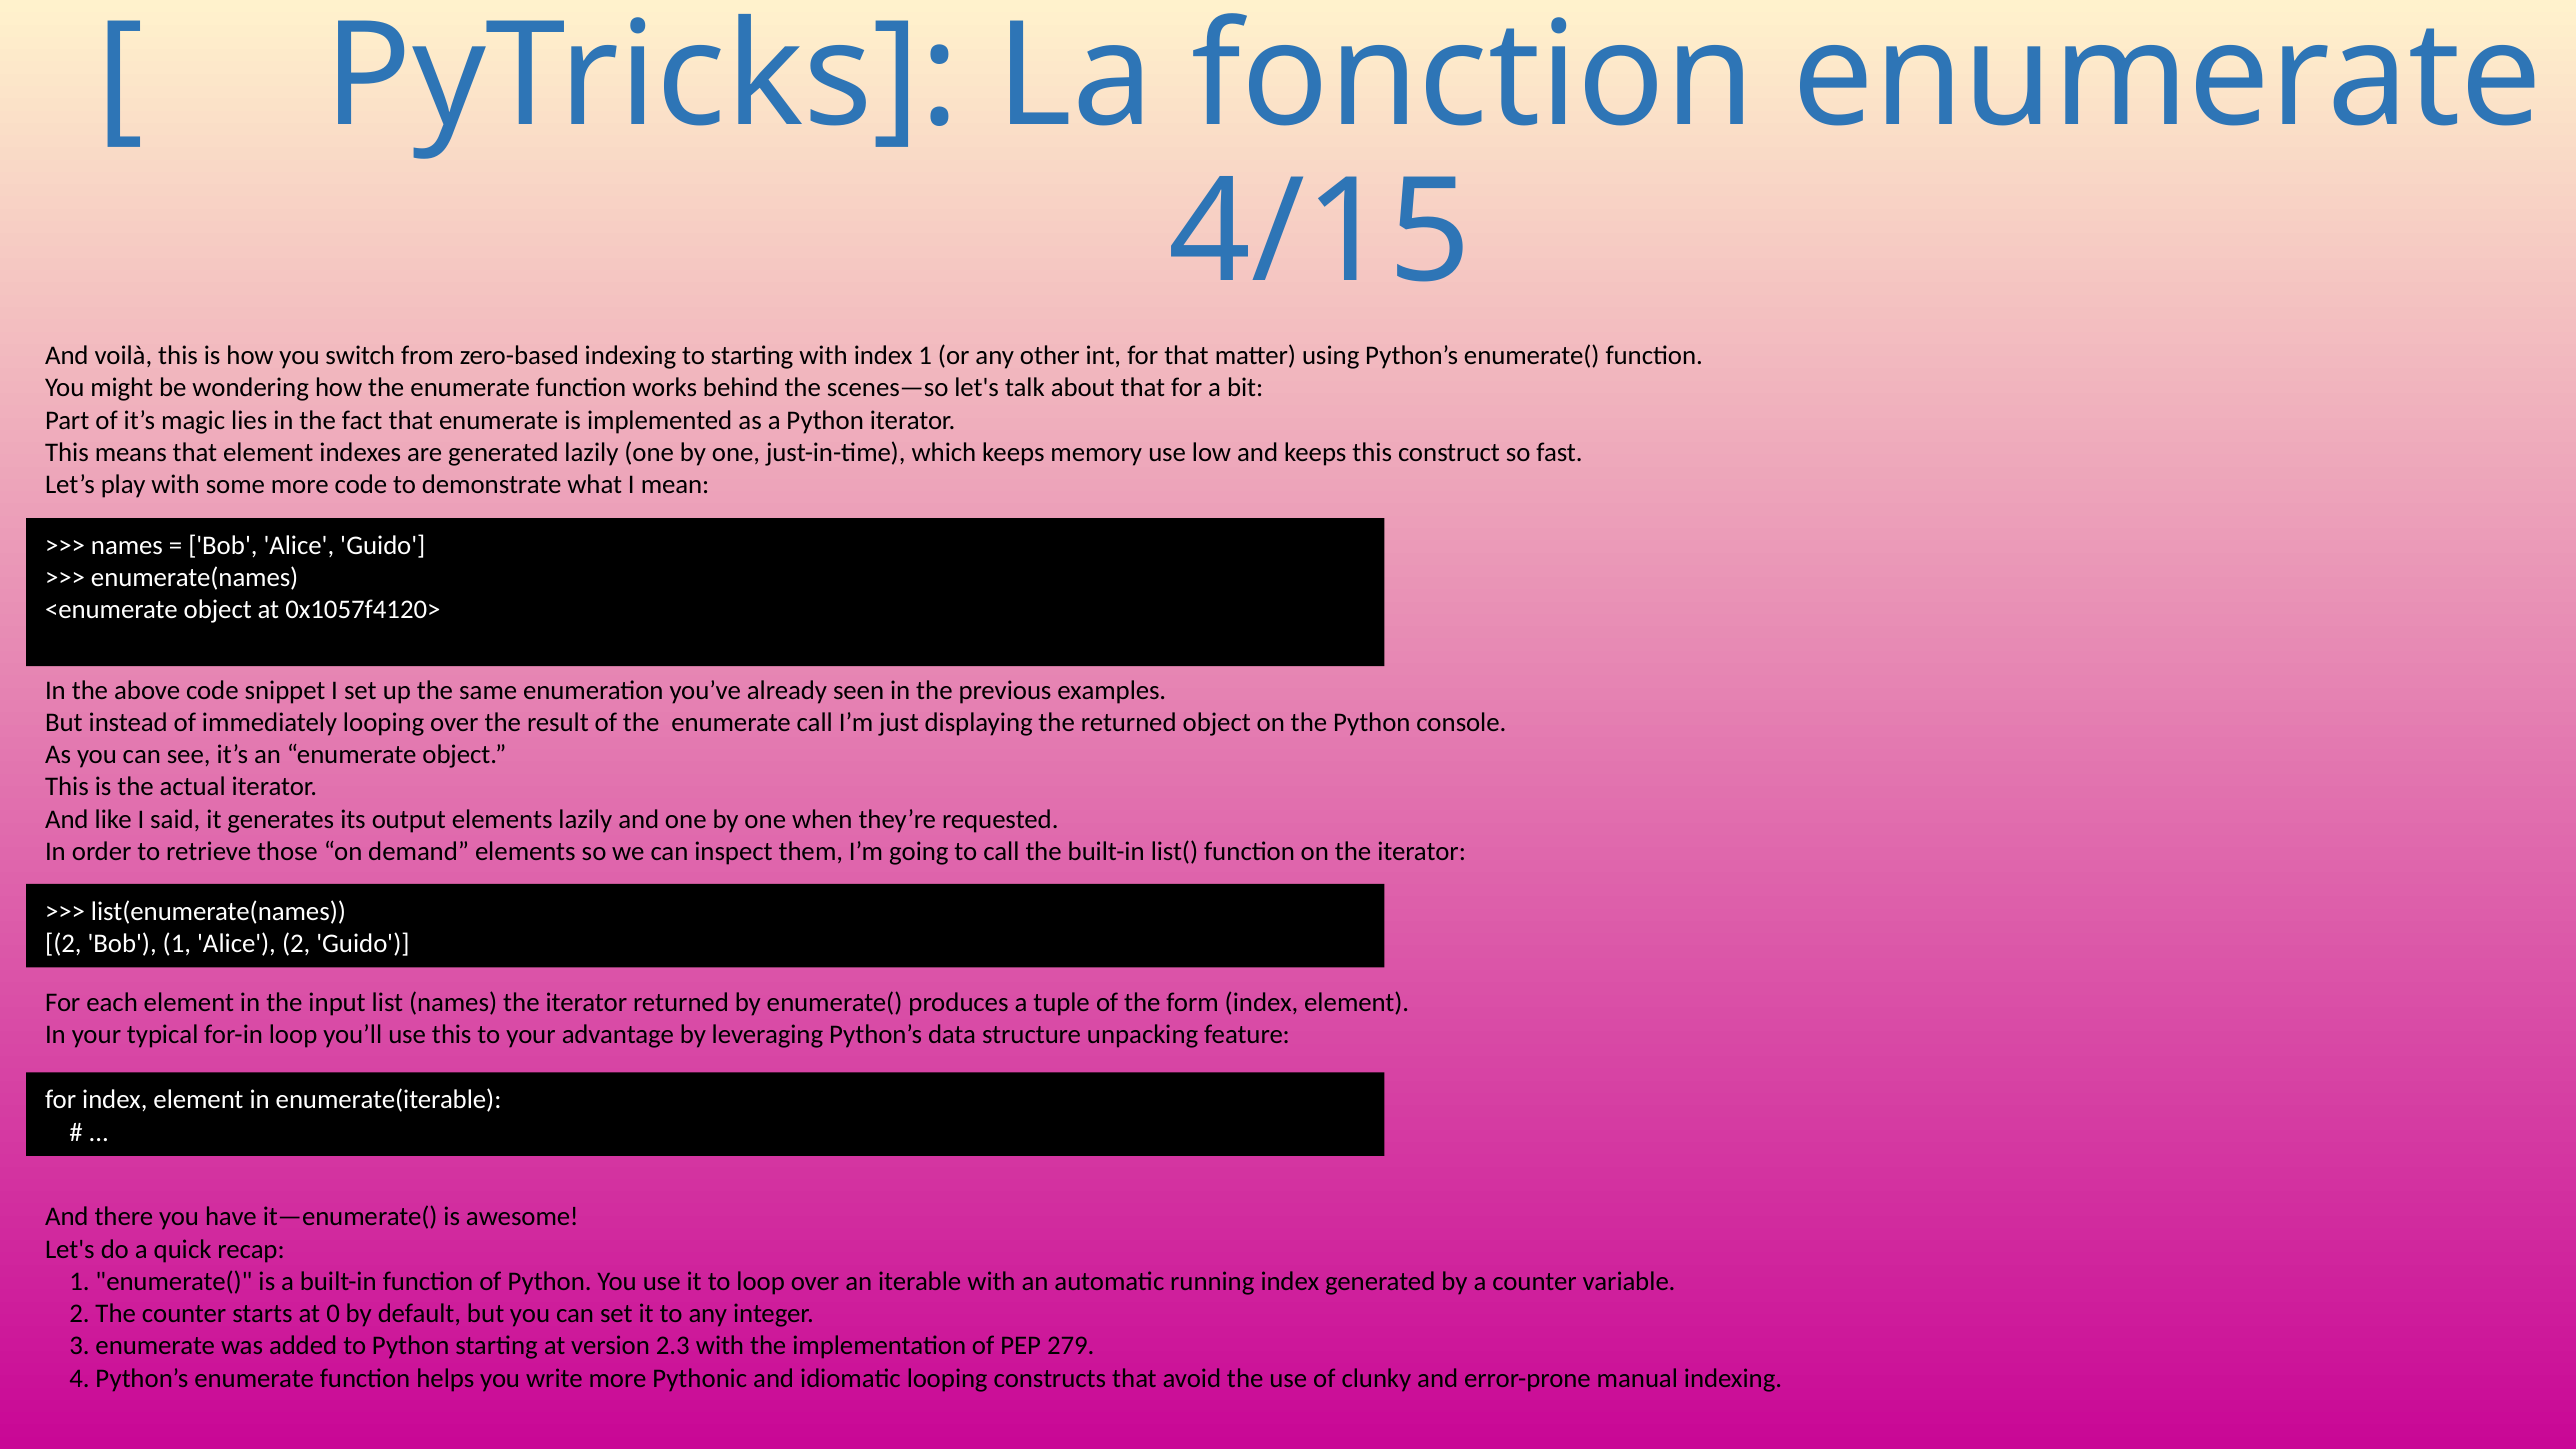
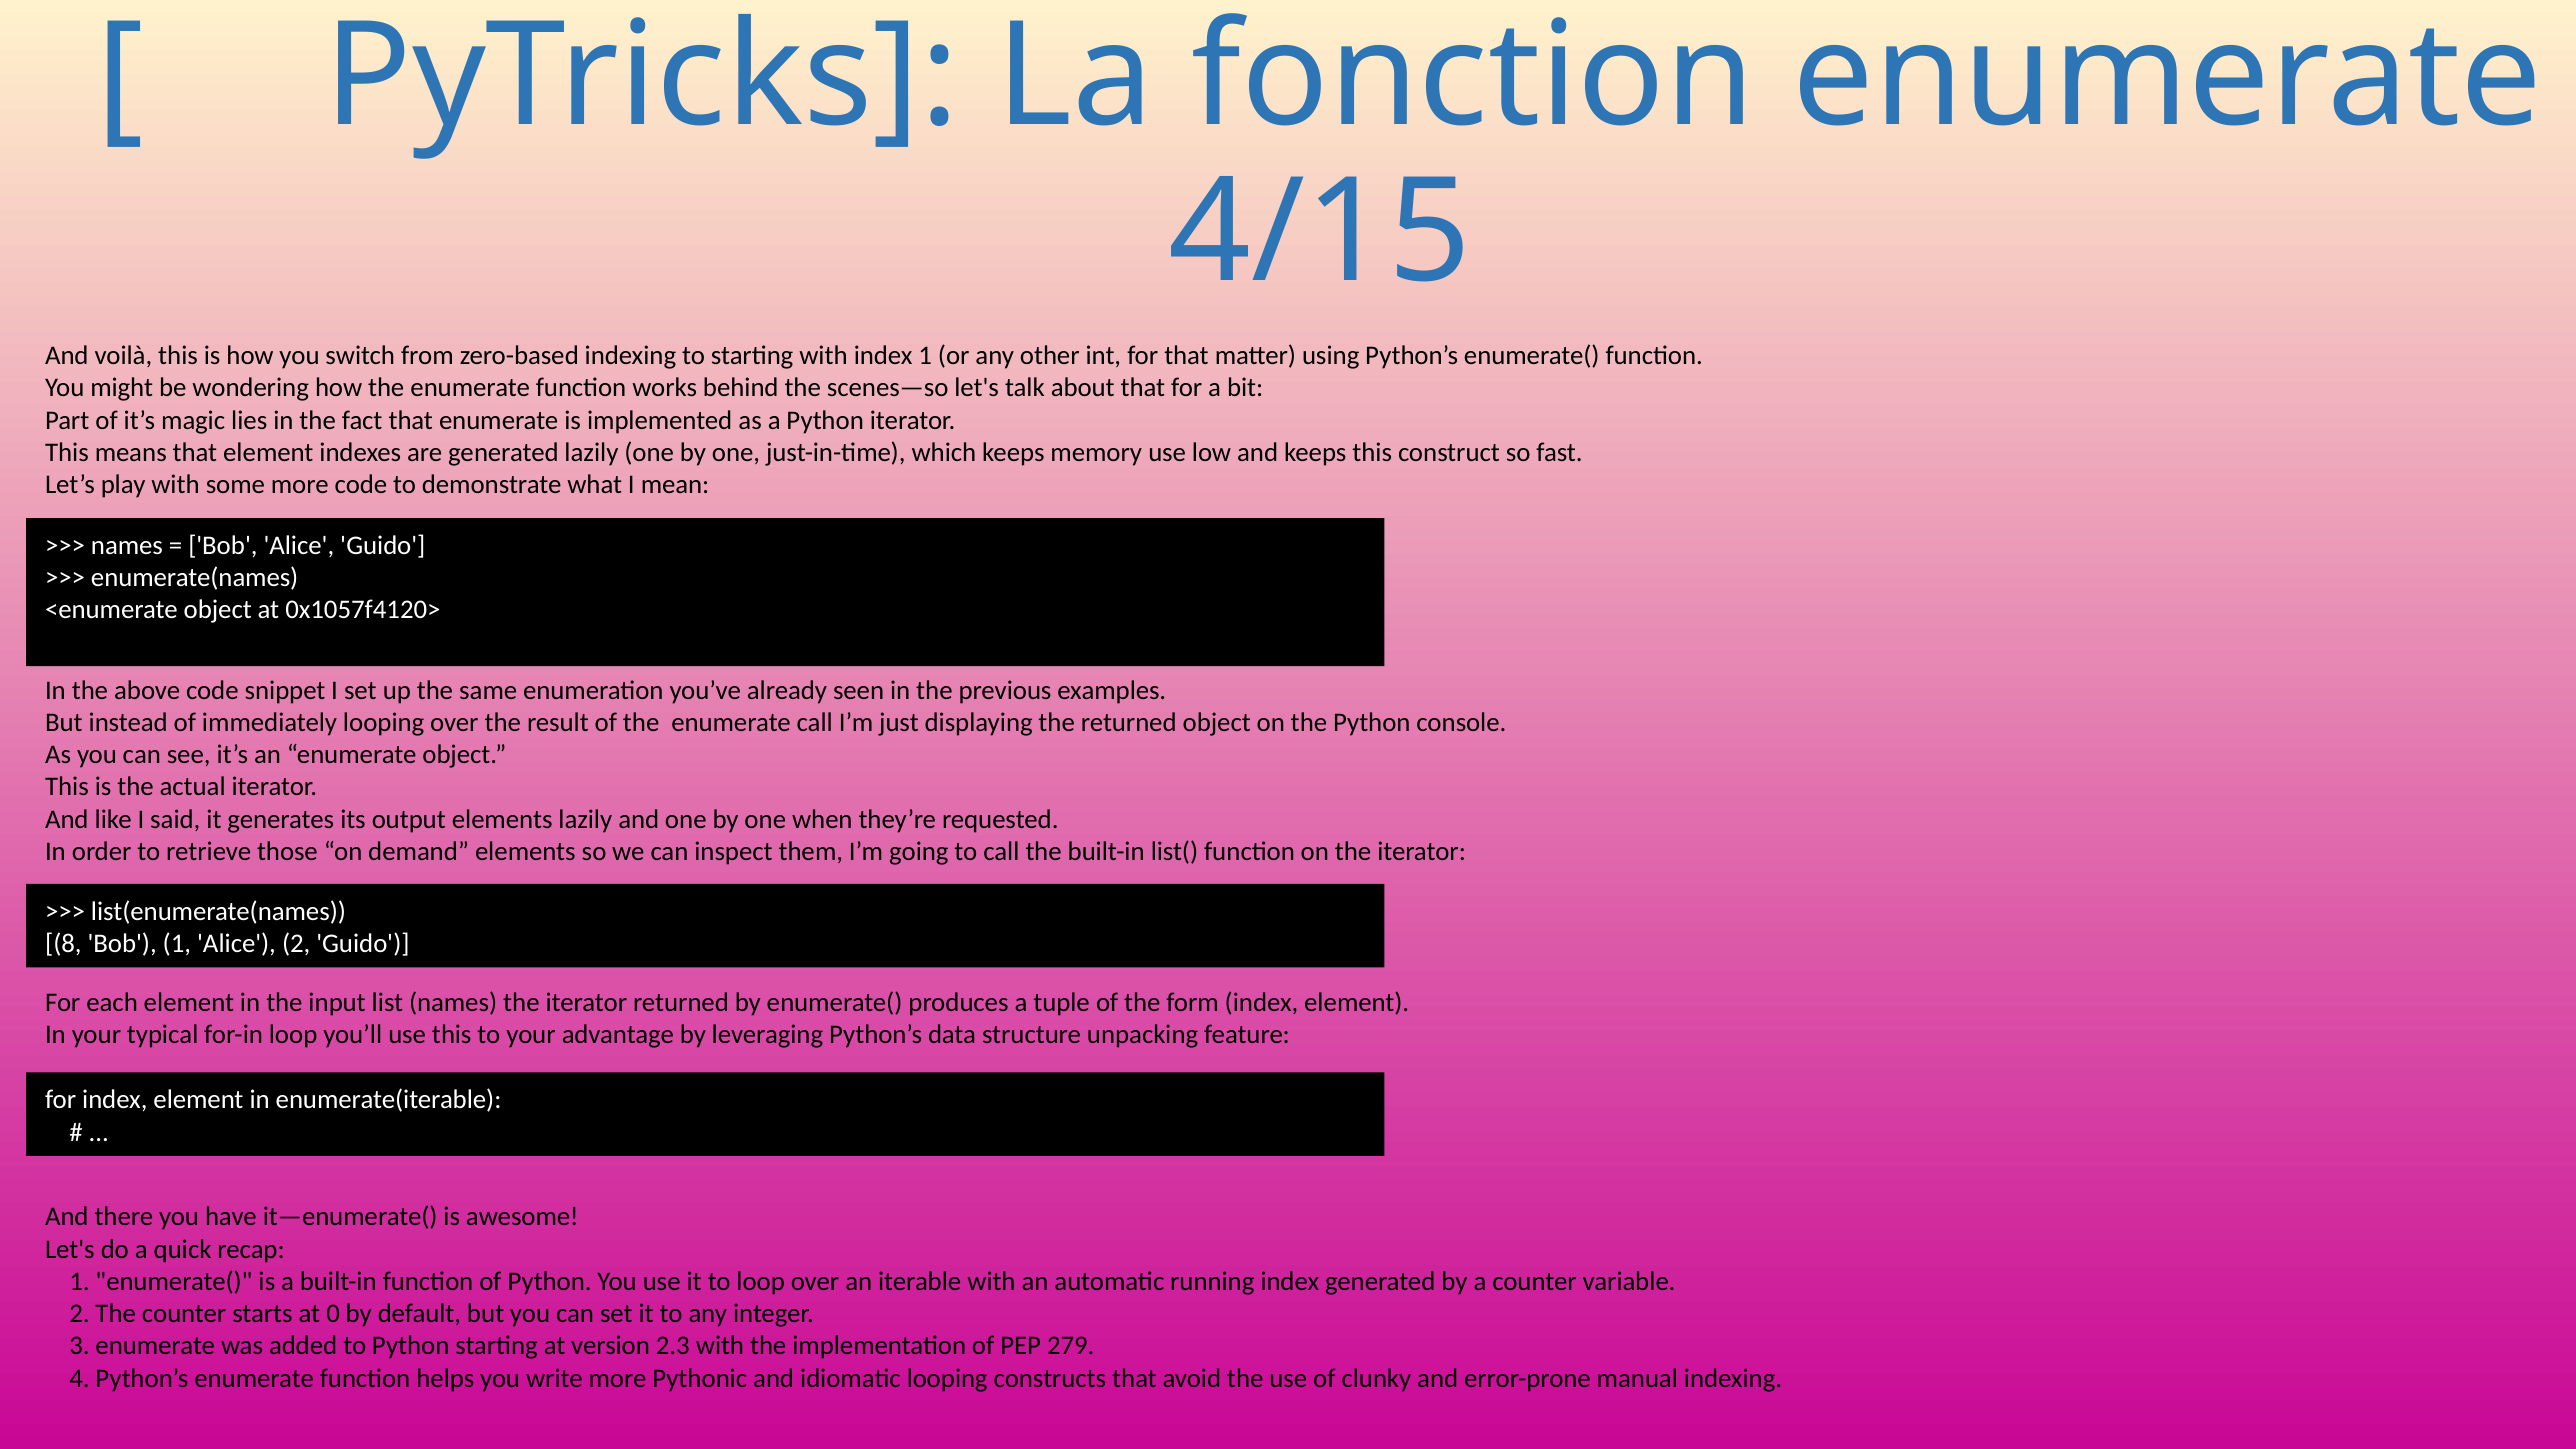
2 at (63, 944): 2 -> 8
